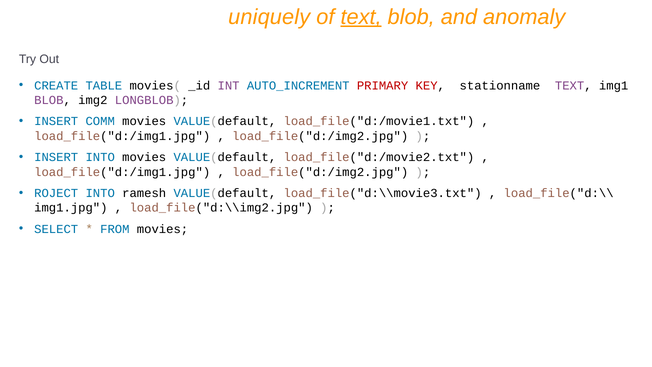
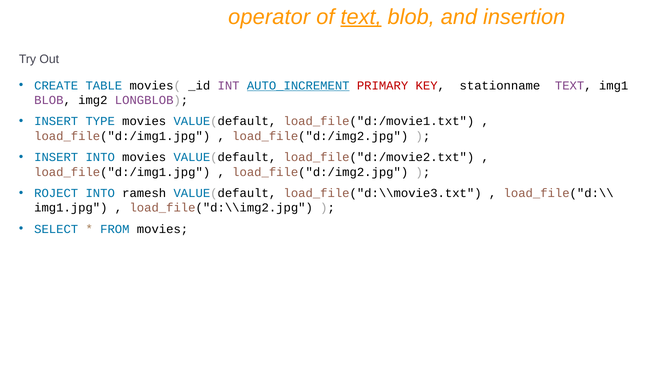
uniquely: uniquely -> operator
anomaly: anomaly -> insertion
AUTO_INCREMENT underline: none -> present
COMM: COMM -> TYPE
